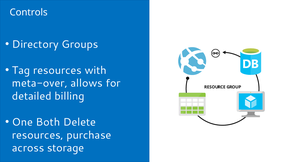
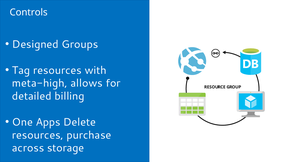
Directory: Directory -> Designed
meta-over: meta-over -> meta-high
Both: Both -> Apps
